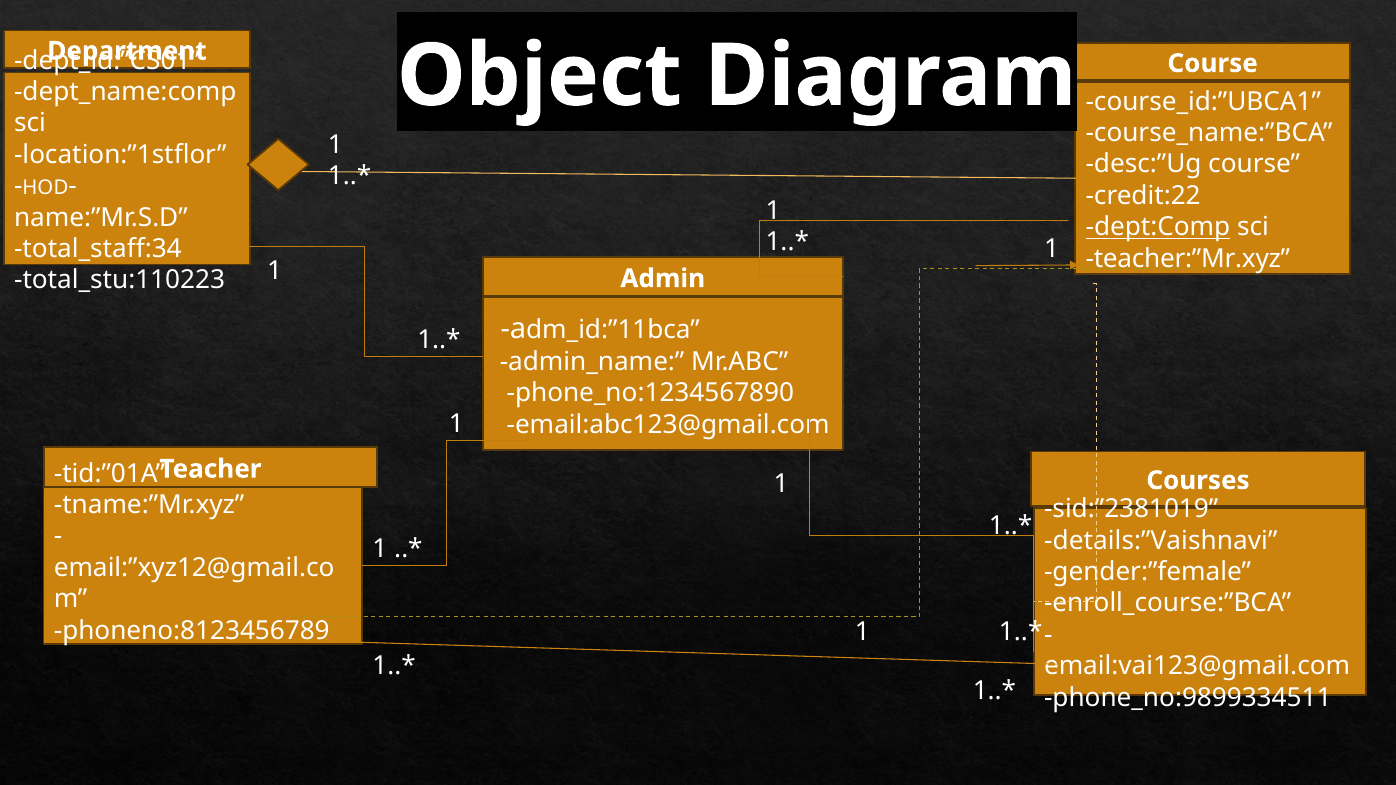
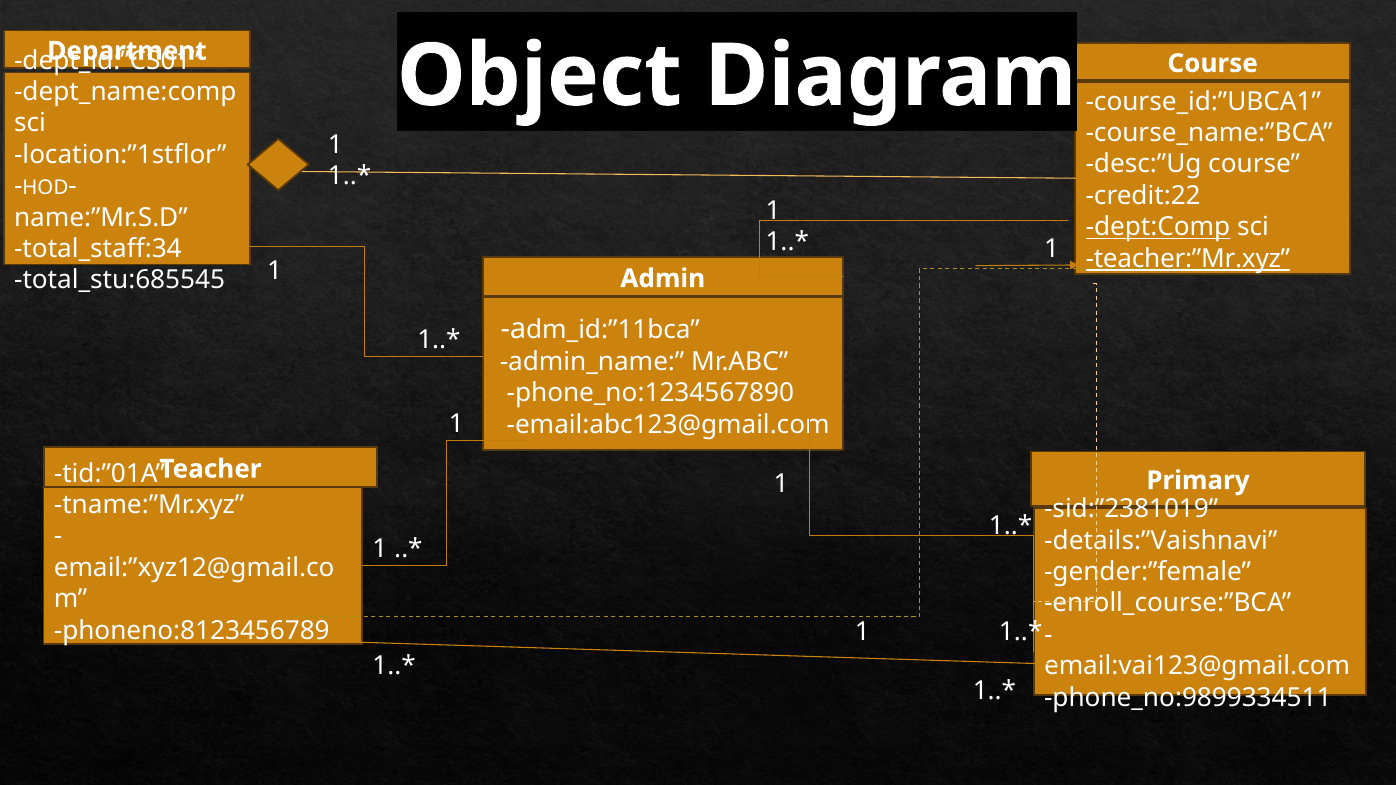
teacher:”Mr.xyz underline: none -> present
total_stu:110223: total_stu:110223 -> total_stu:685545
Courses: Courses -> Primary
